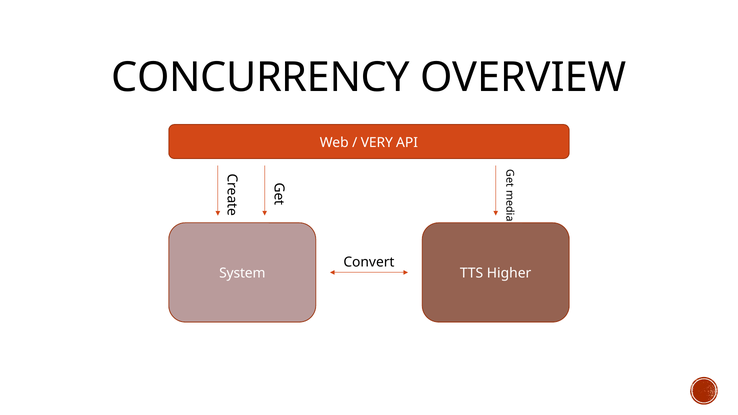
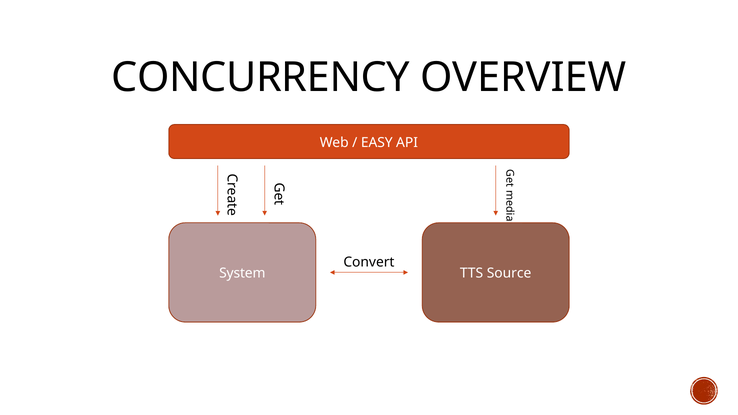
VERY: VERY -> EASY
Higher: Higher -> Source
